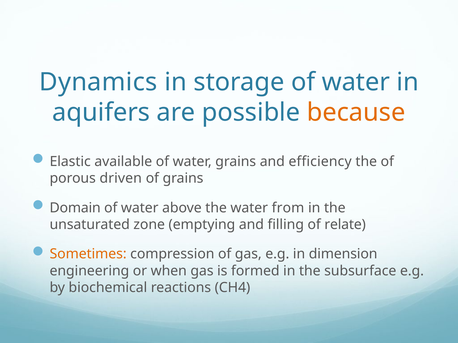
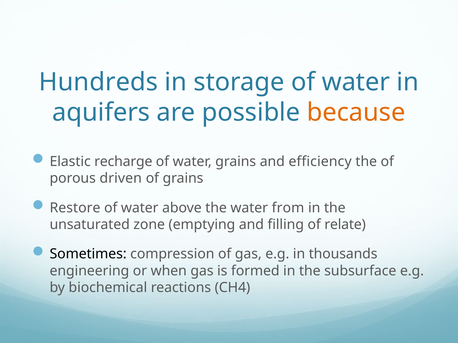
Dynamics: Dynamics -> Hundreds
available: available -> recharge
Domain: Domain -> Restore
Sometimes colour: orange -> black
dimension: dimension -> thousands
